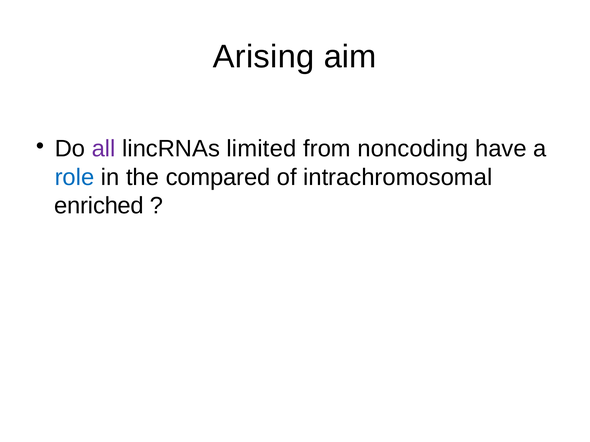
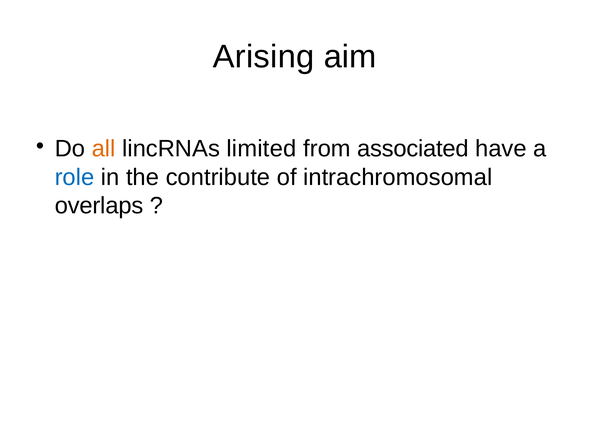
all colour: purple -> orange
noncoding: noncoding -> associated
compared: compared -> contribute
enriched: enriched -> overlaps
